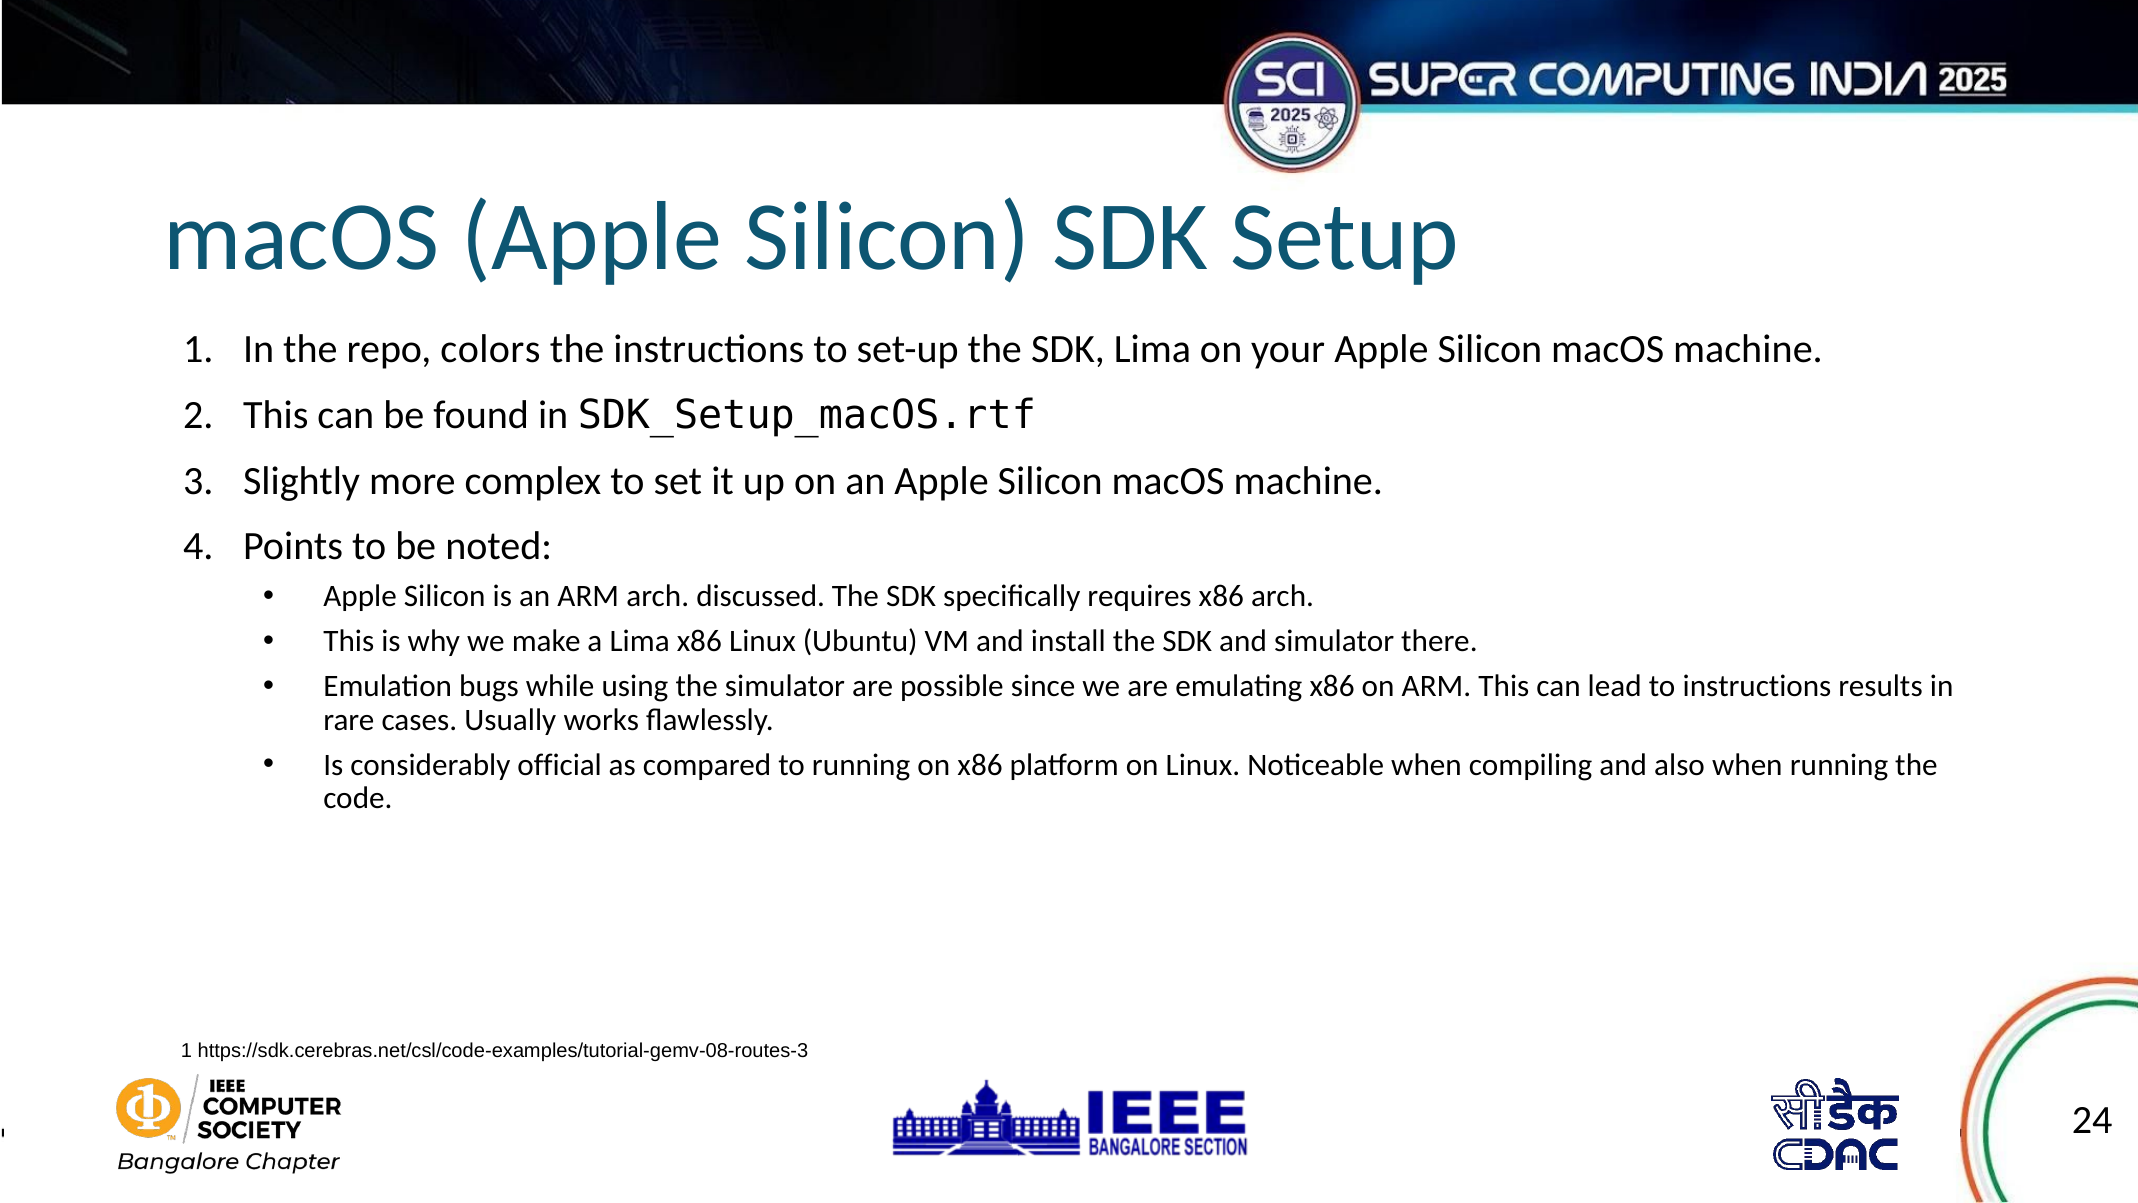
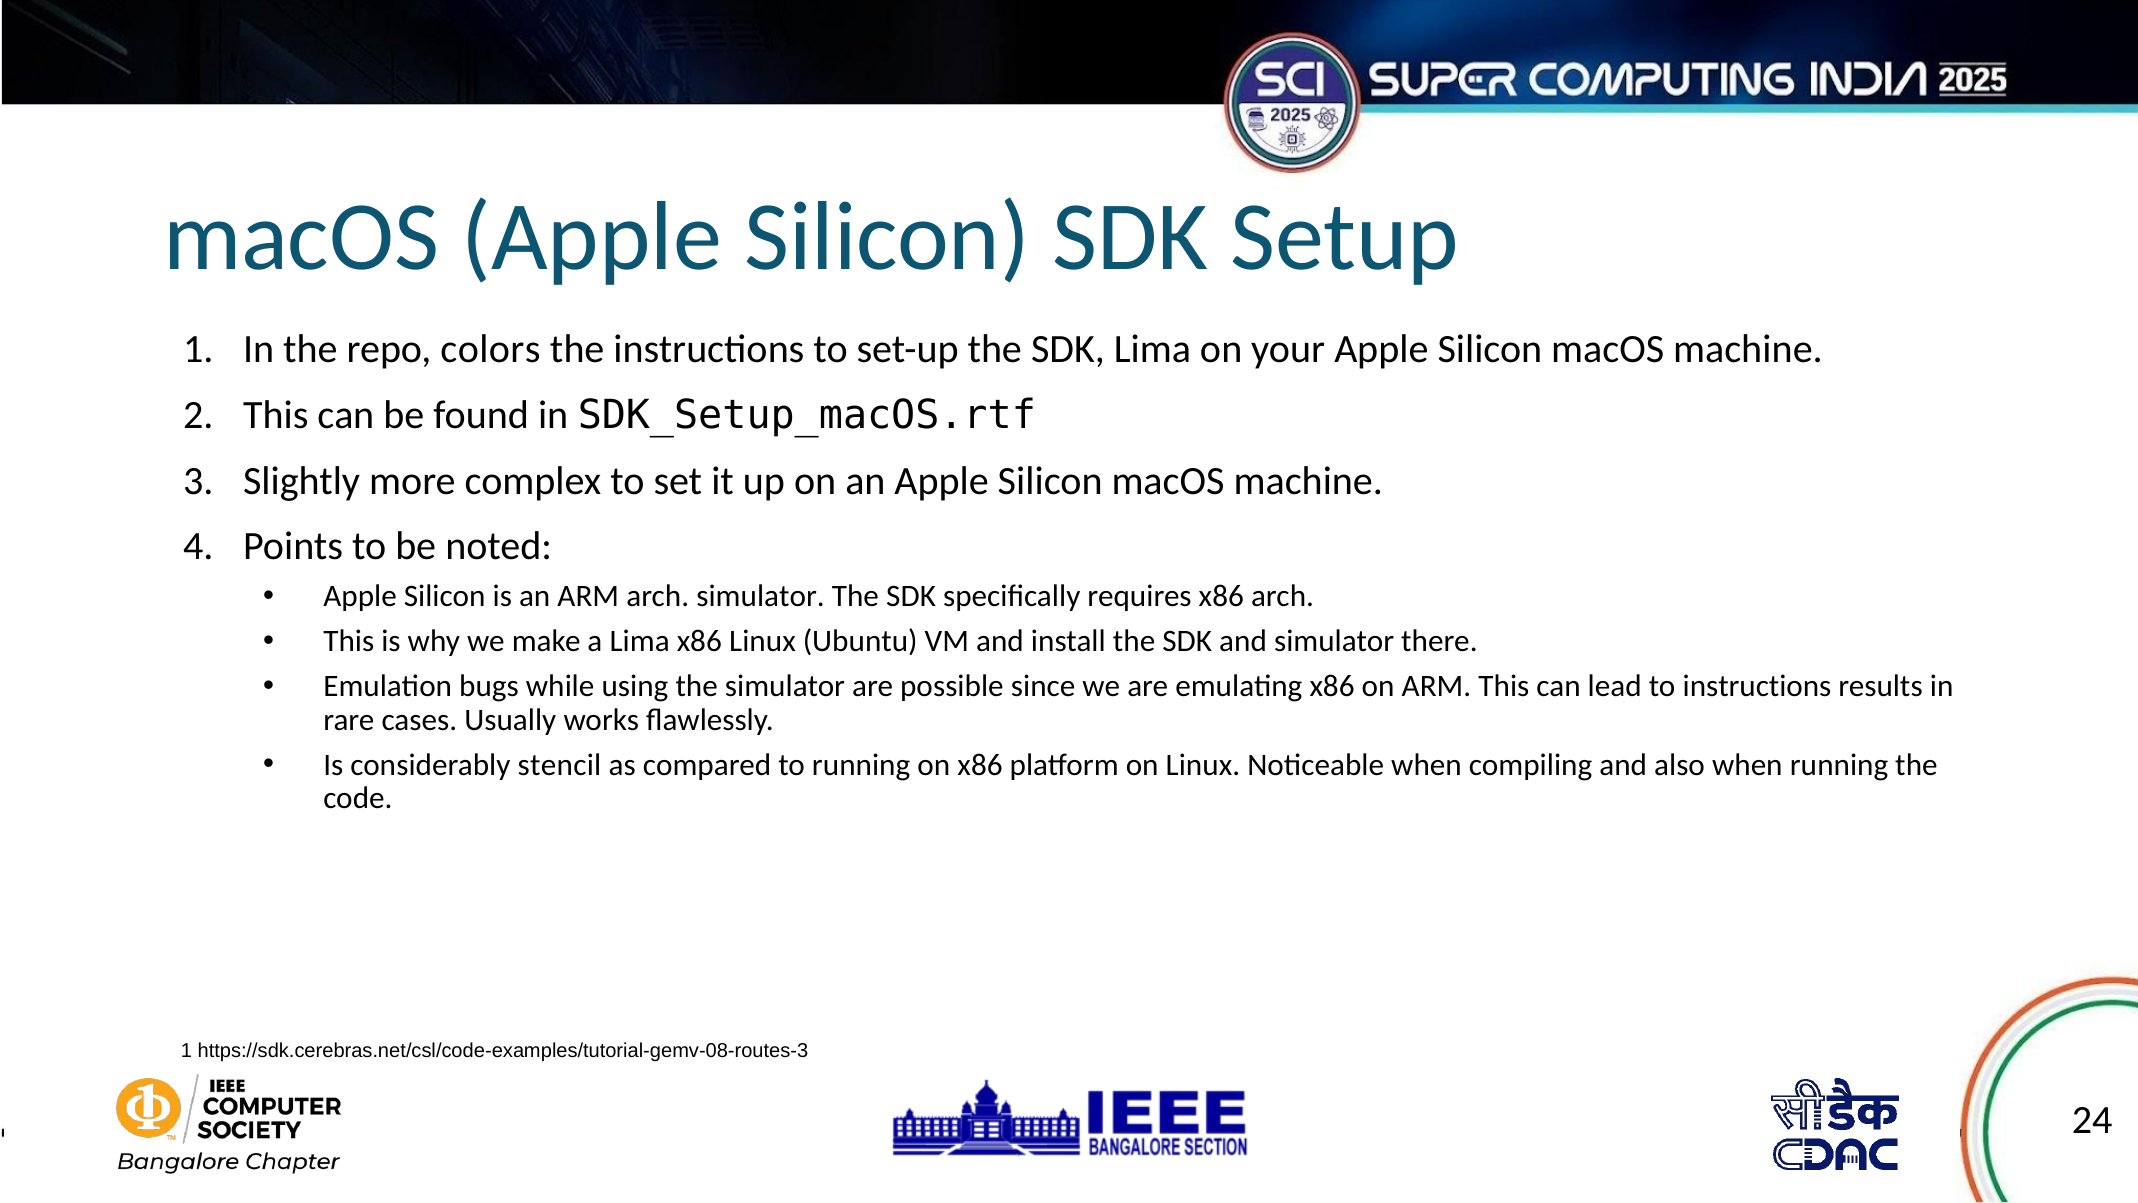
arch discussed: discussed -> simulator
official: official -> stencil
